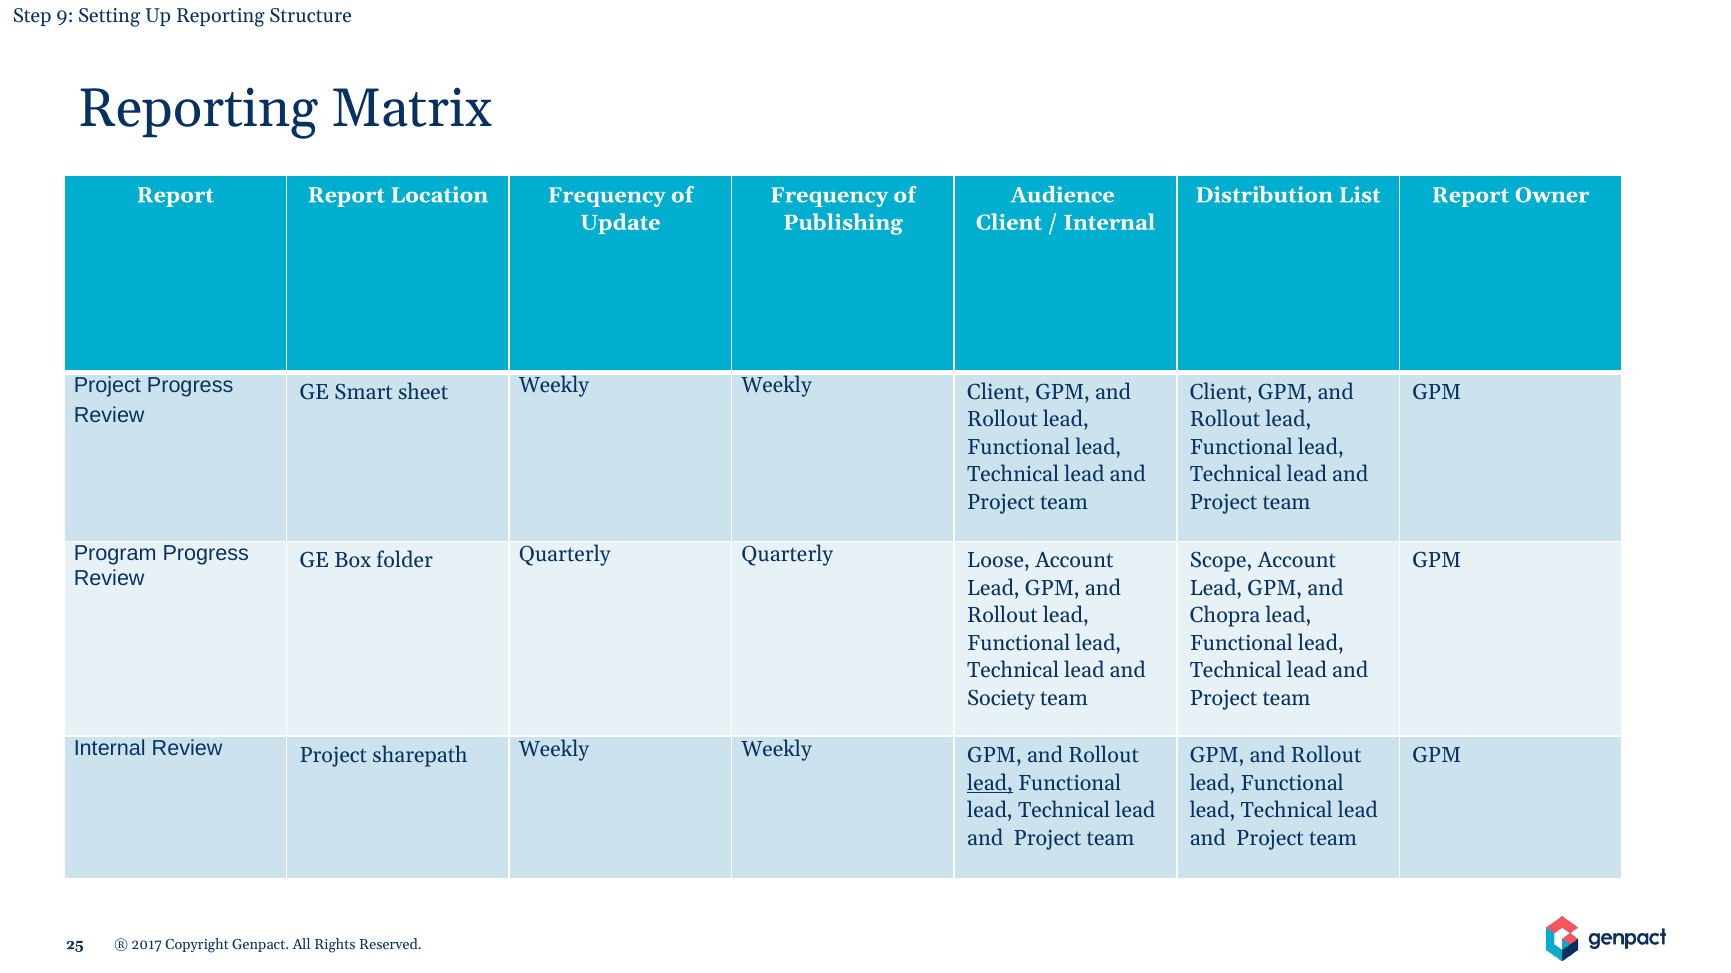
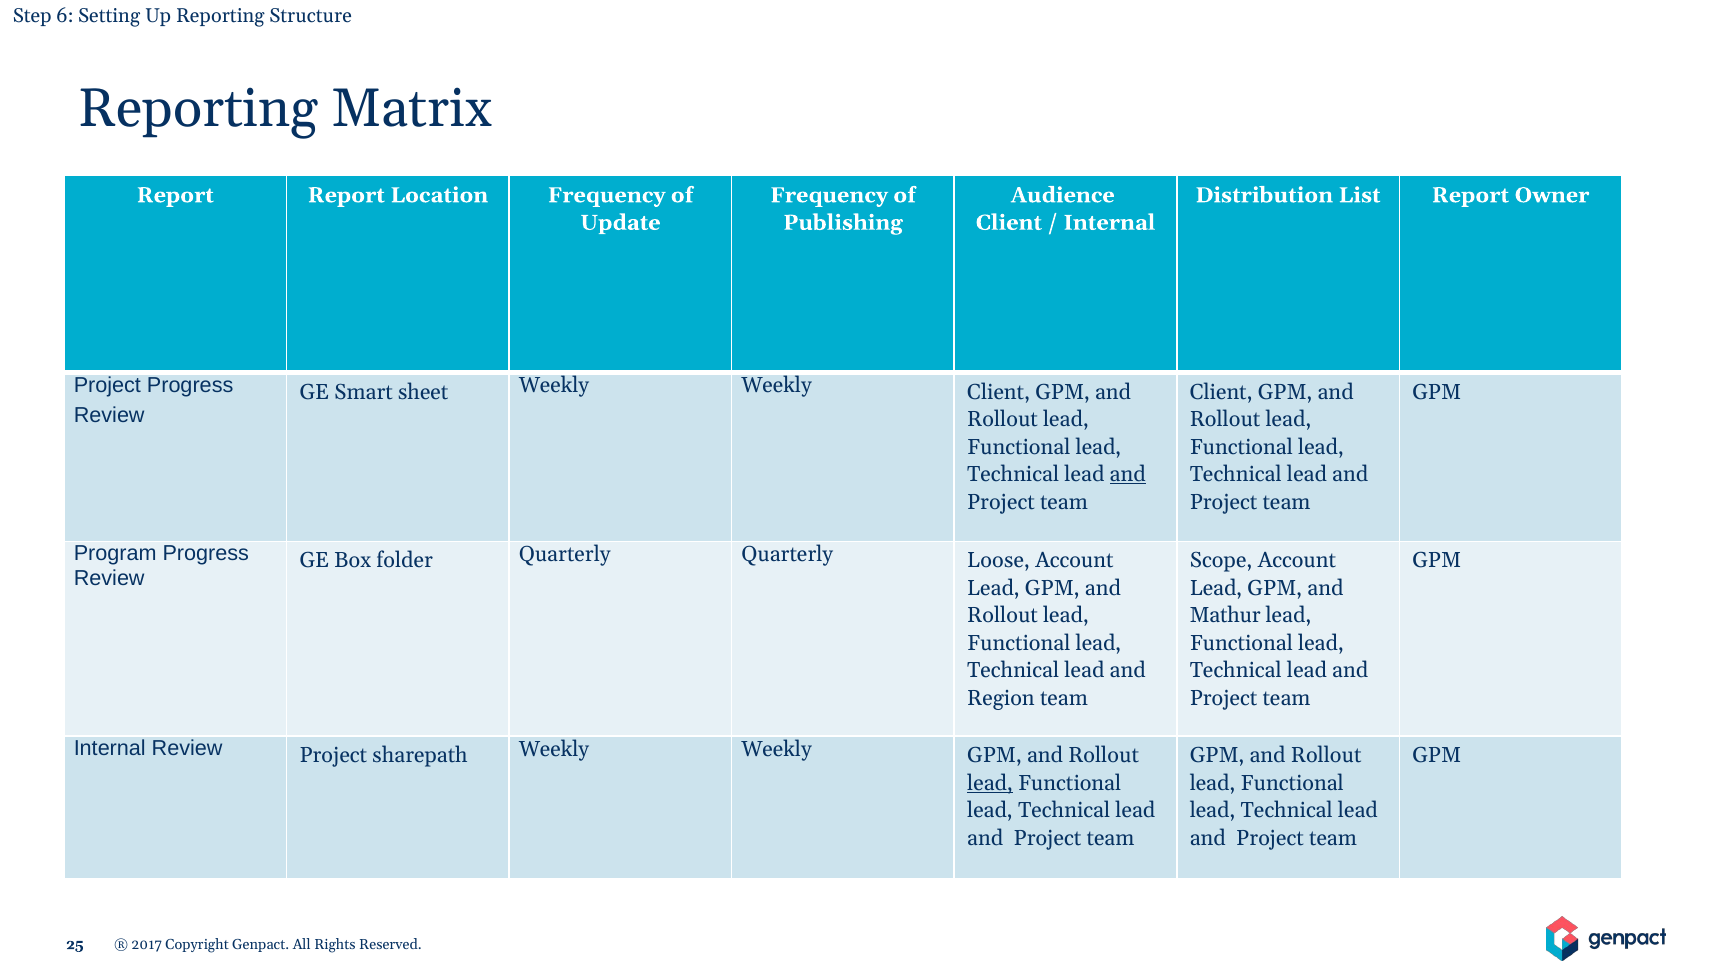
9: 9 -> 6
and at (1128, 475) underline: none -> present
Chopra: Chopra -> Mathur
Society: Society -> Region
